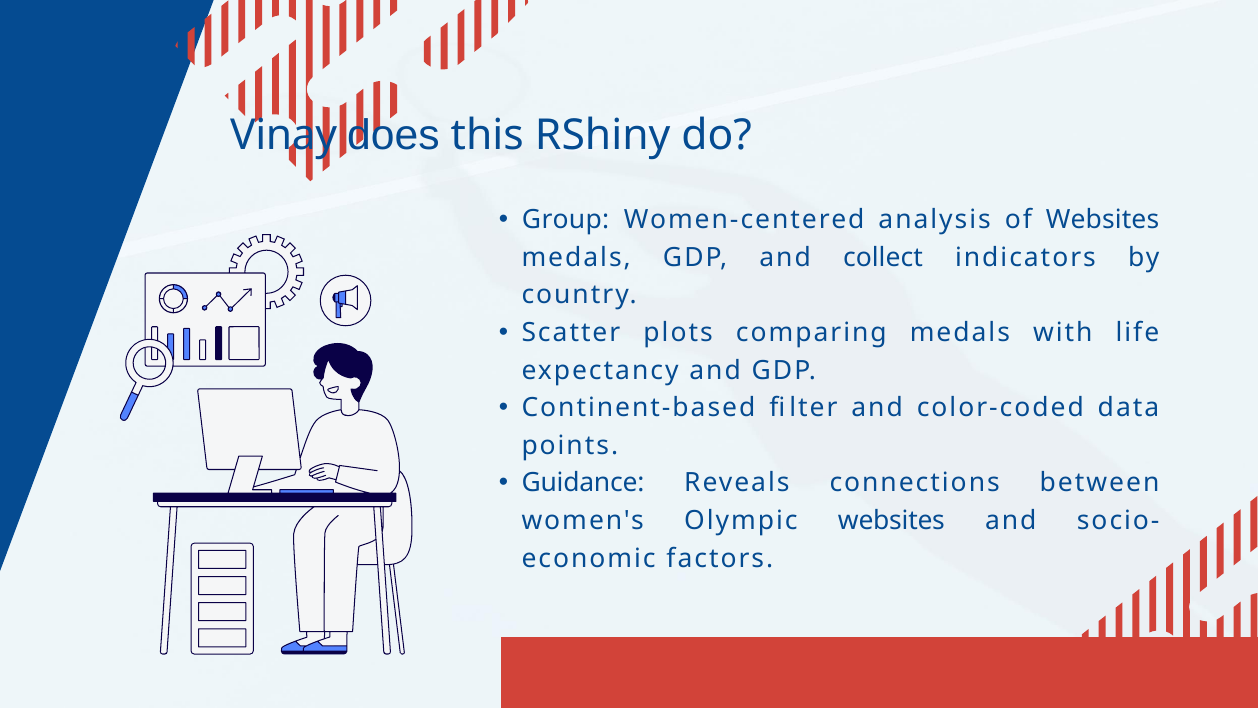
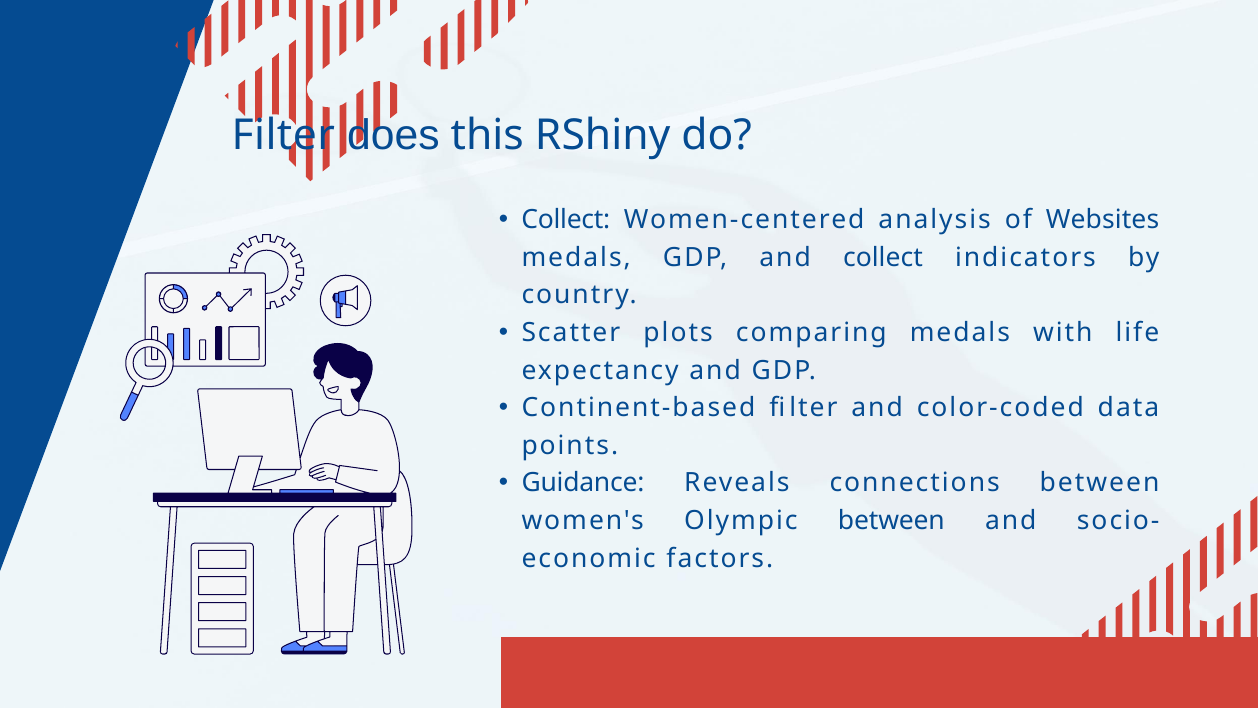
Vinay at (284, 135): Vinay -> Filter
Group at (566, 220): Group -> Collect
Olympic websites: websites -> between
